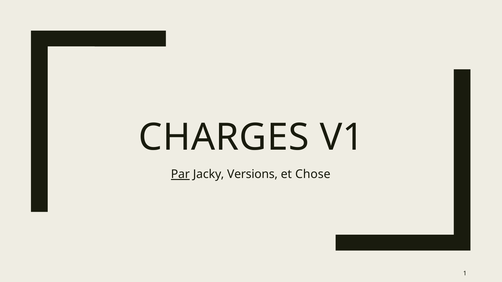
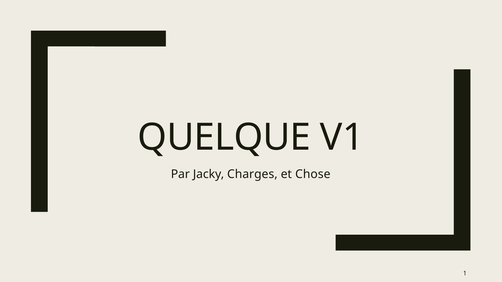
CHARGES: CHARGES -> QUELQUE
Par underline: present -> none
Versions: Versions -> Charges
